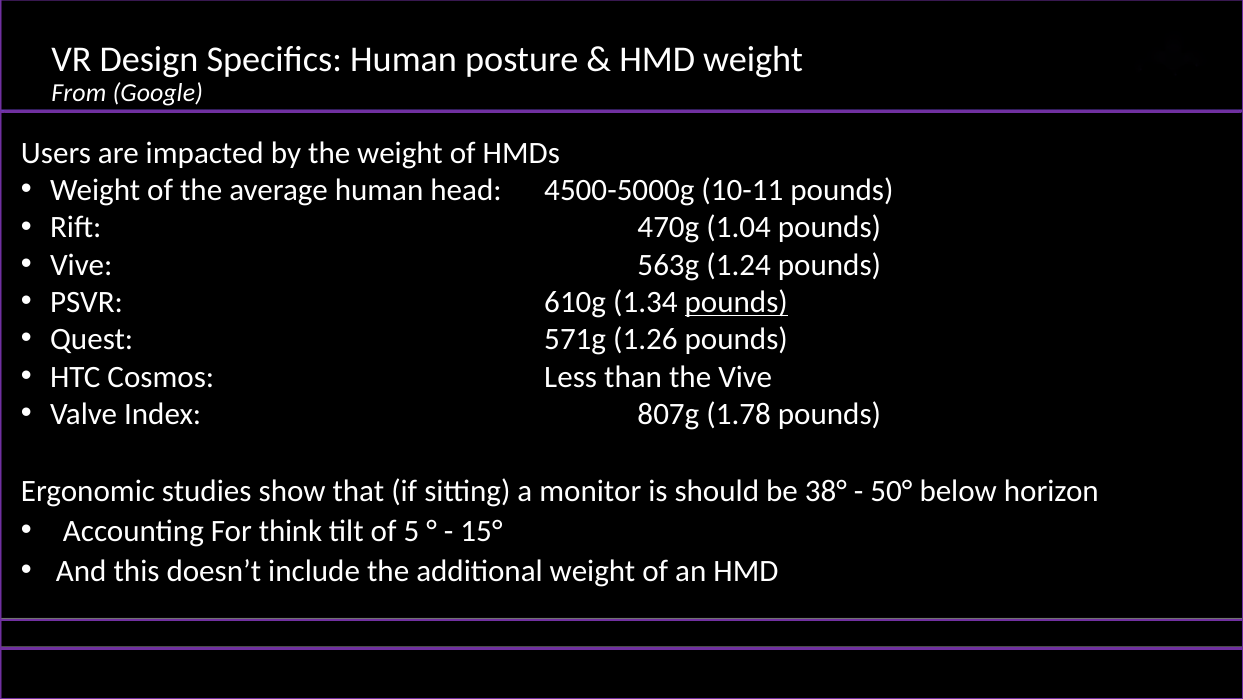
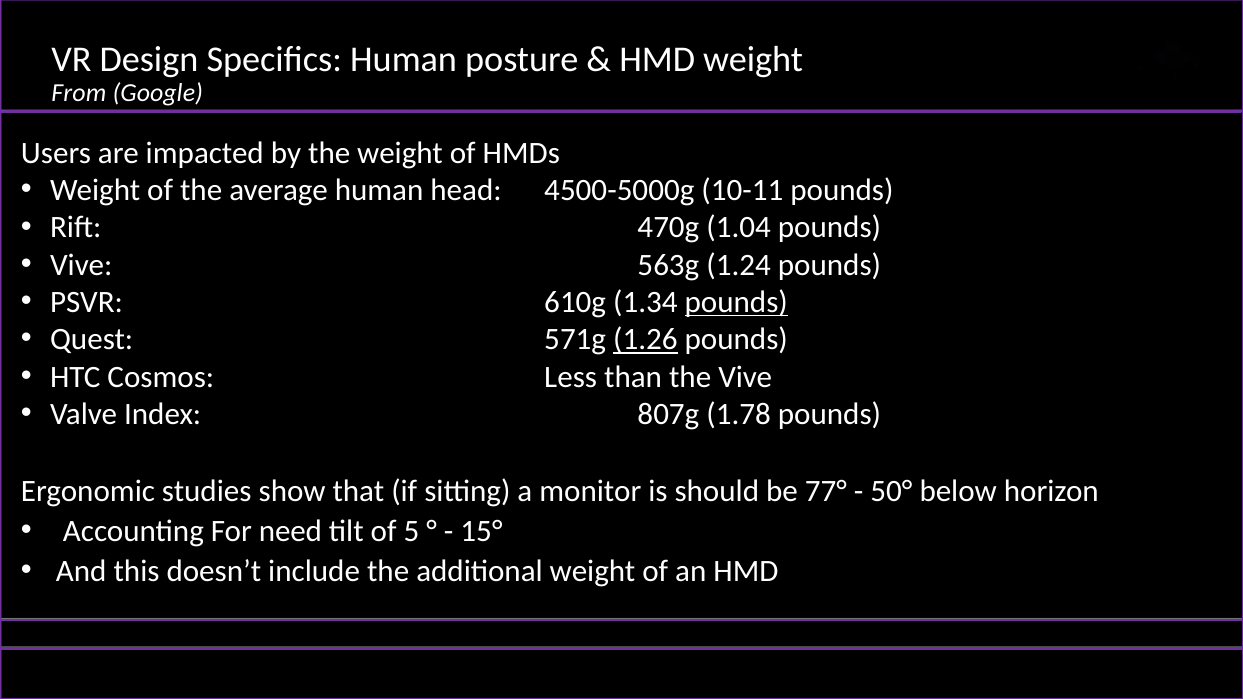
1.26 underline: none -> present
38°: 38° -> 77°
think: think -> need
